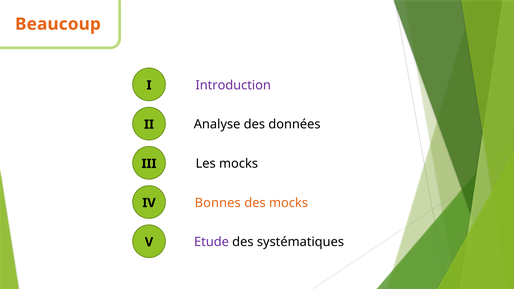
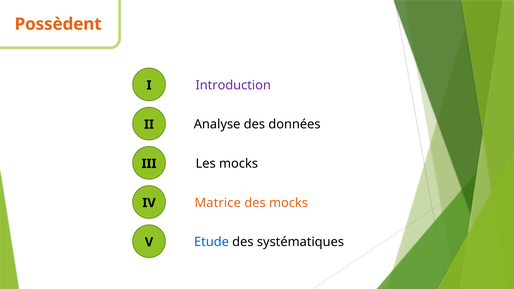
Beaucoup: Beaucoup -> Possèdent
Bonnes: Bonnes -> Matrice
Etude colour: purple -> blue
